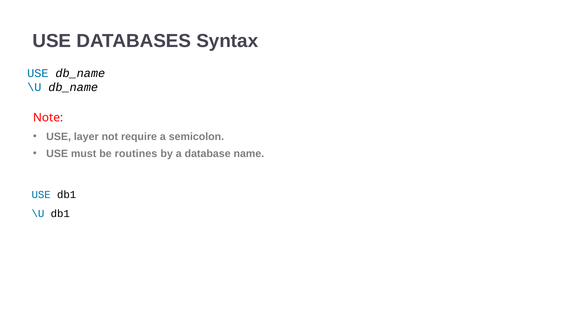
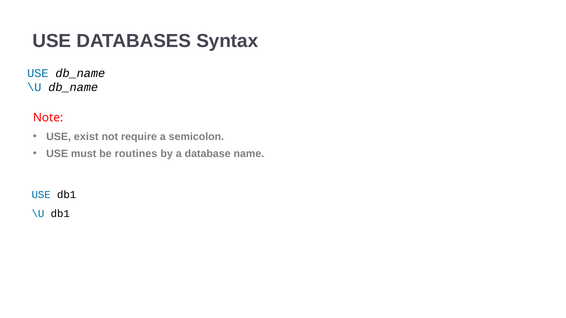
layer: layer -> exist
